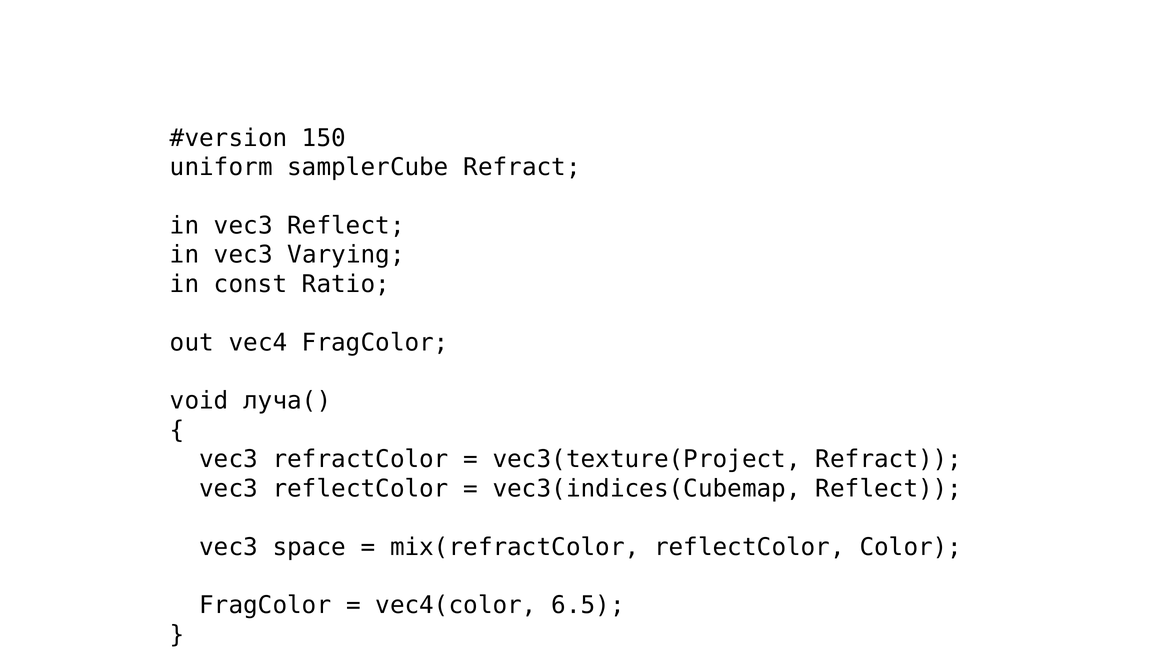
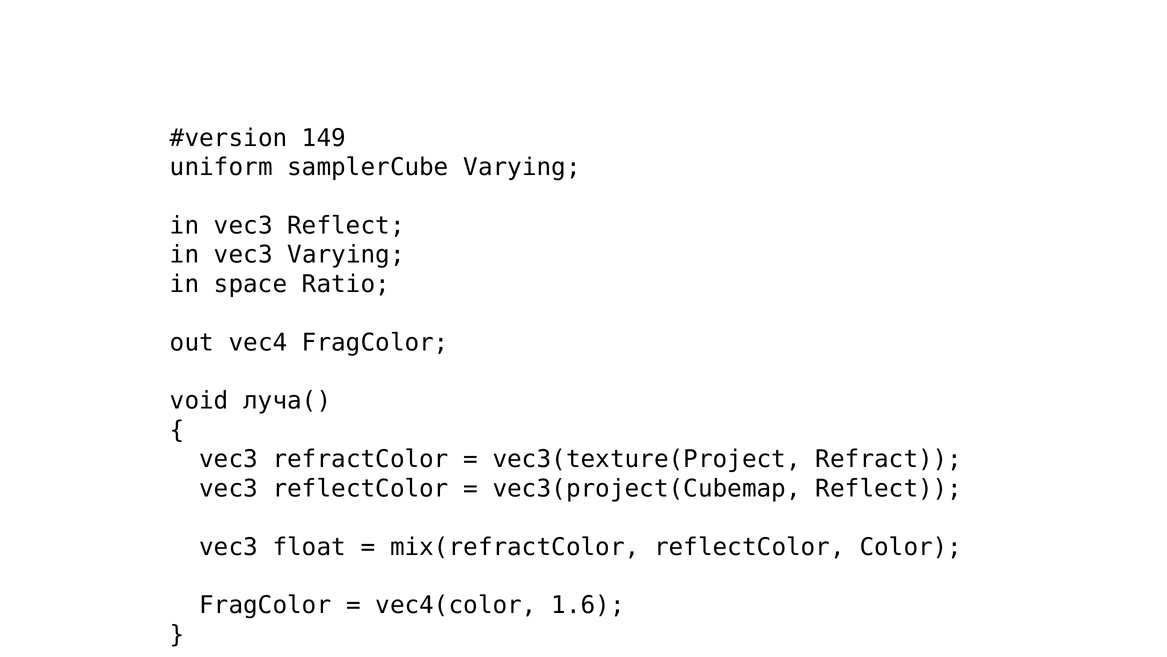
150: 150 -> 149
samplerCube Refract: Refract -> Varying
const: const -> space
vec3(indices(Cubemap: vec3(indices(Cubemap -> vec3(project(Cubemap
space: space -> float
6.5: 6.5 -> 1.6
